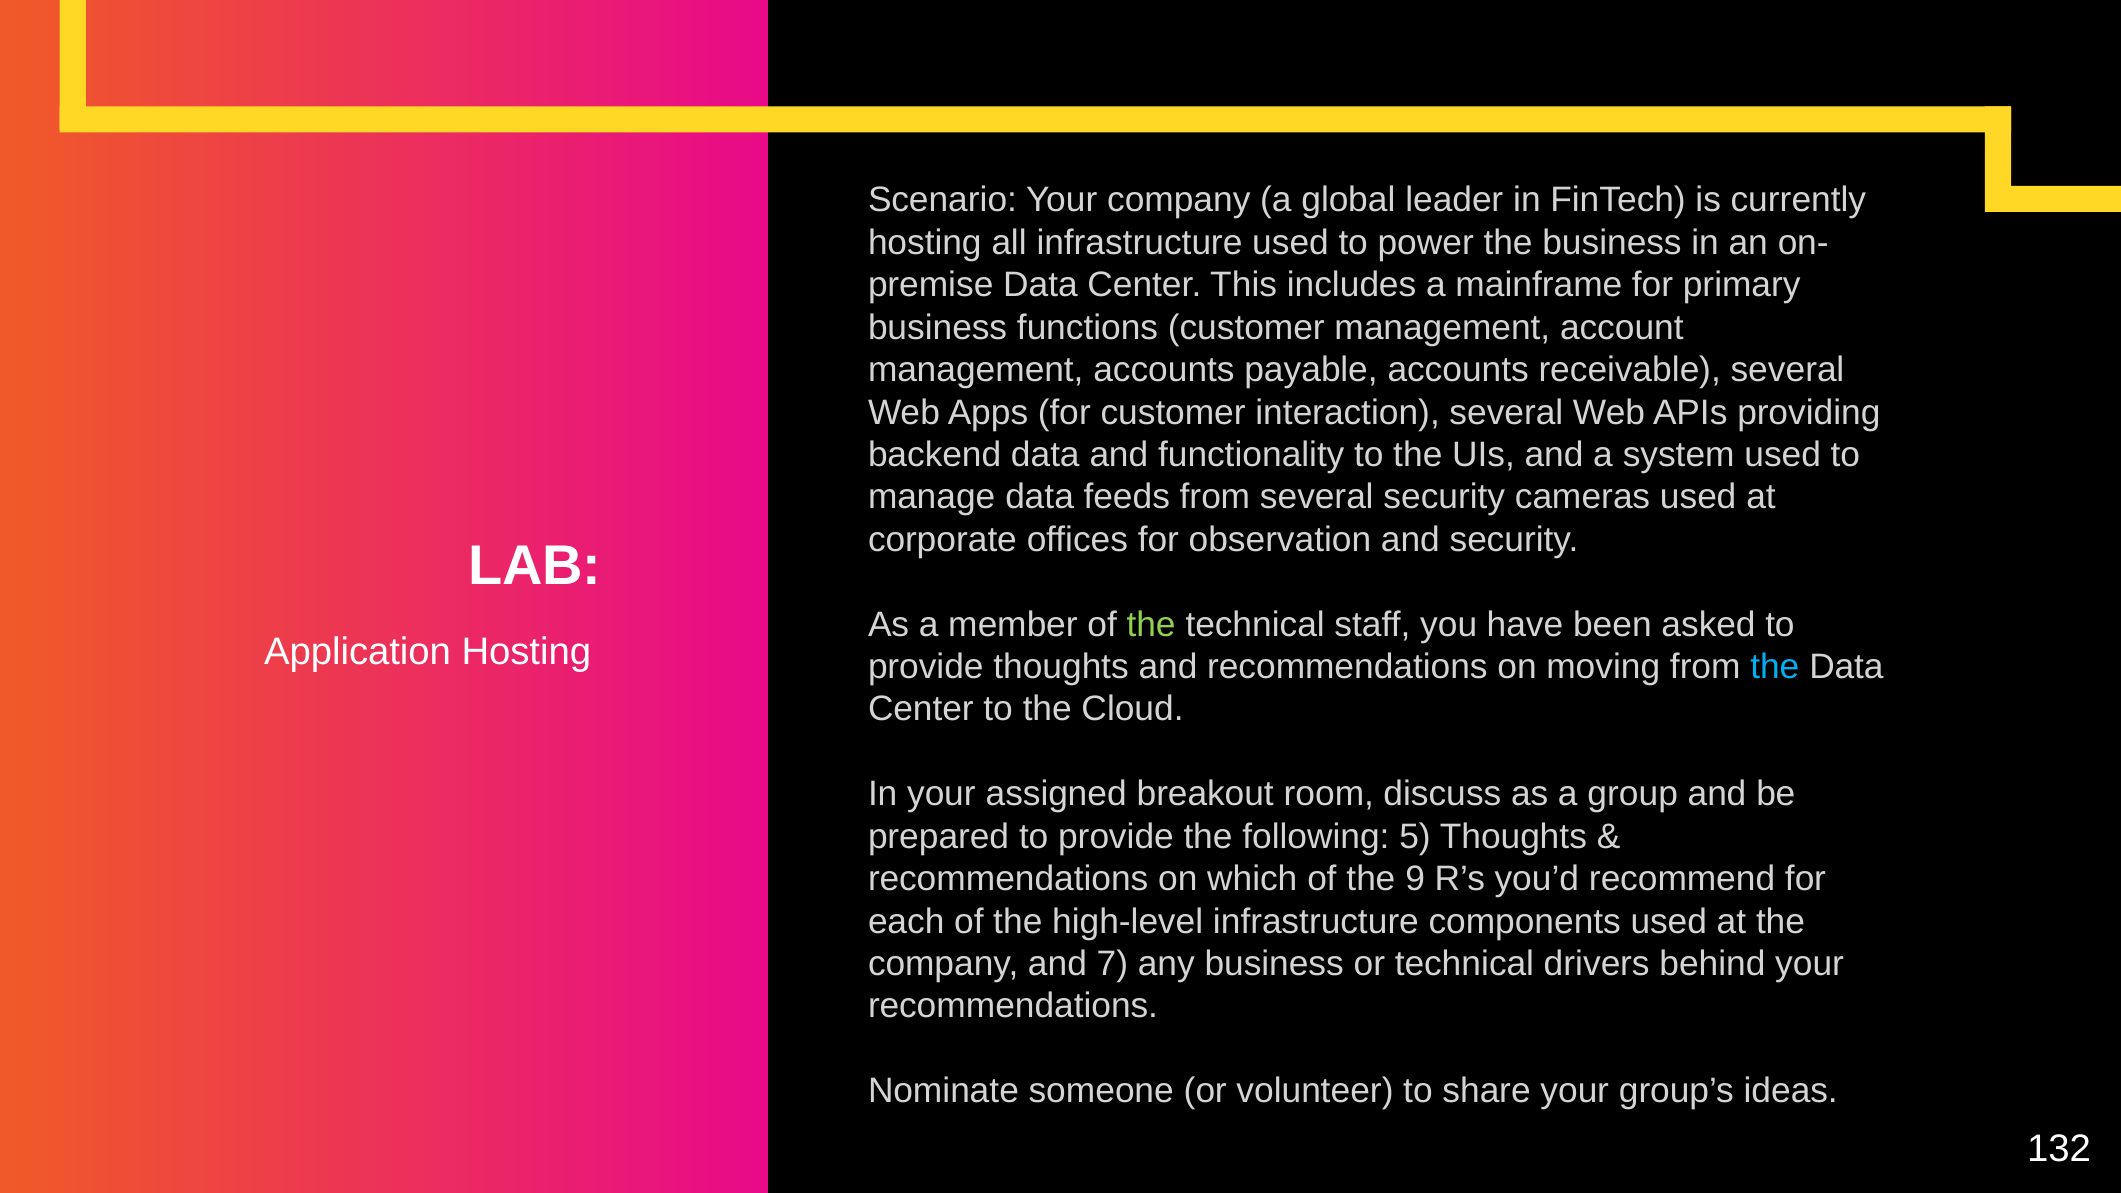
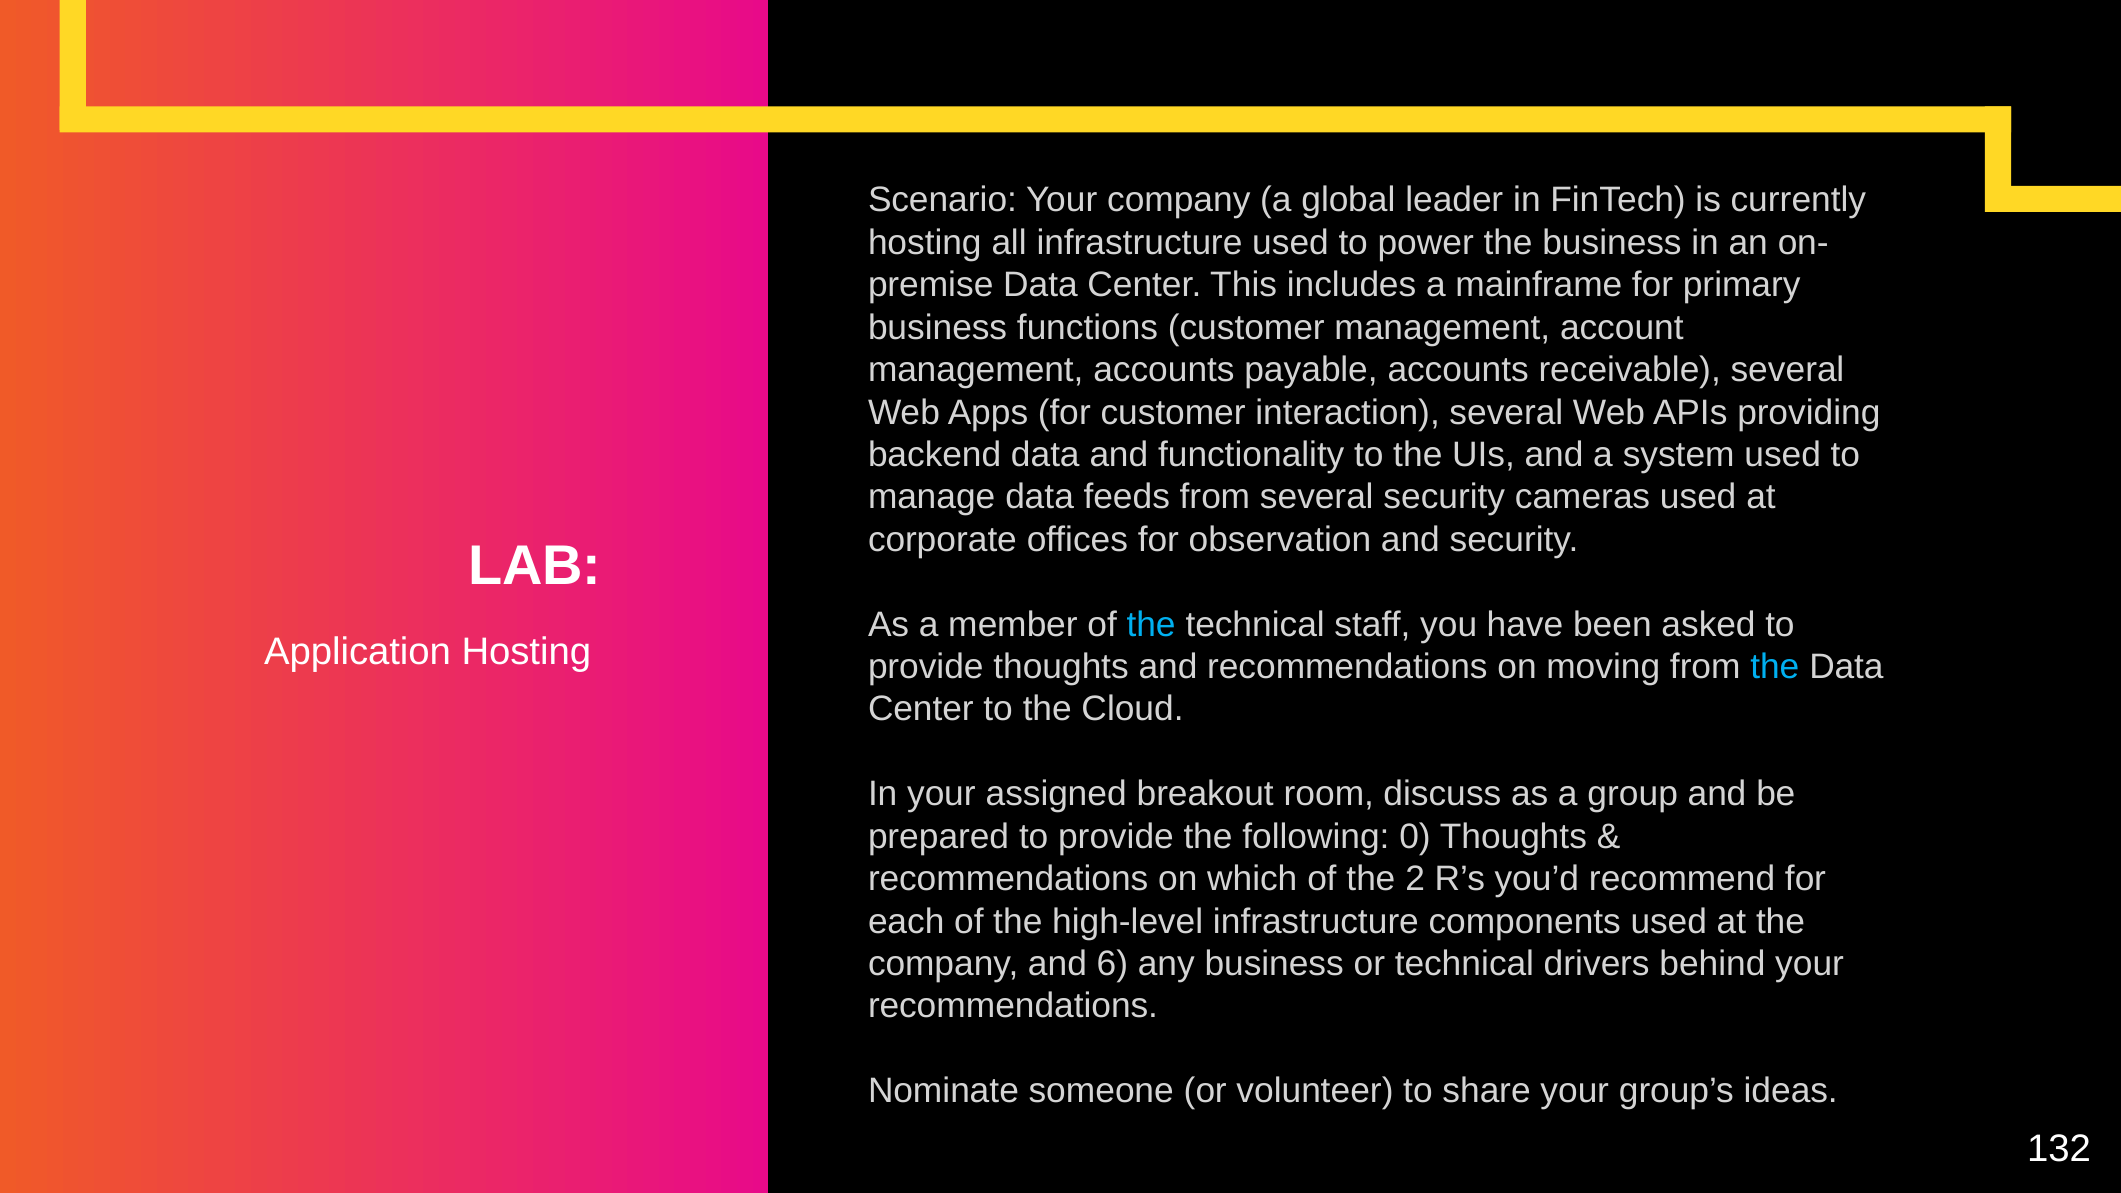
the at (1151, 625) colour: light green -> light blue
5: 5 -> 0
9: 9 -> 2
7: 7 -> 6
